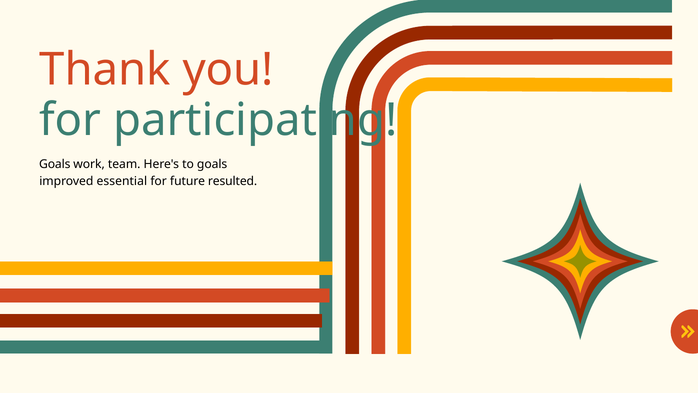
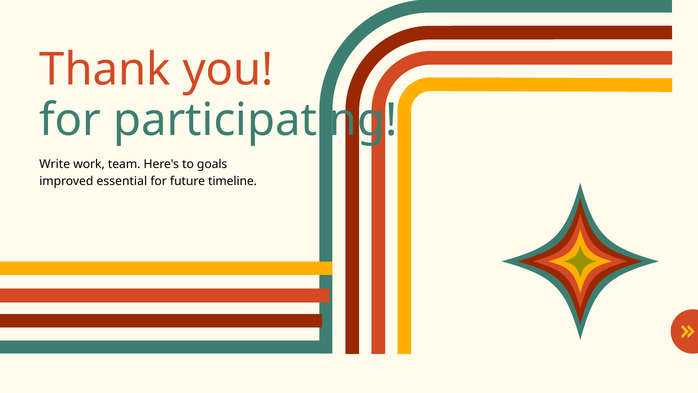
Goals at (55, 164): Goals -> Write
resulted: resulted -> timeline
